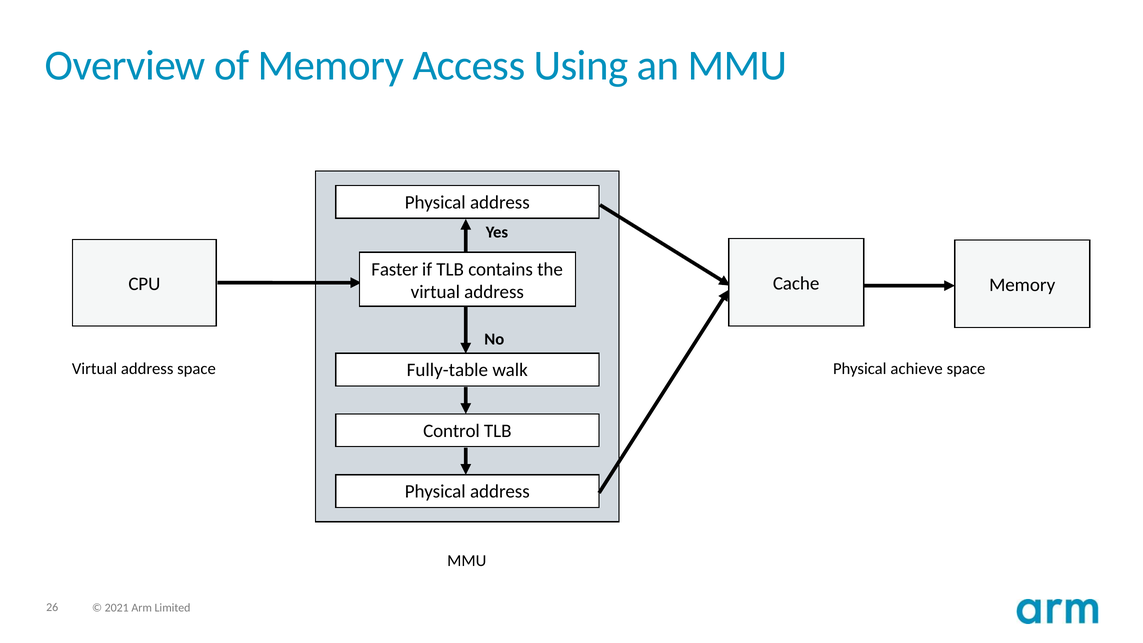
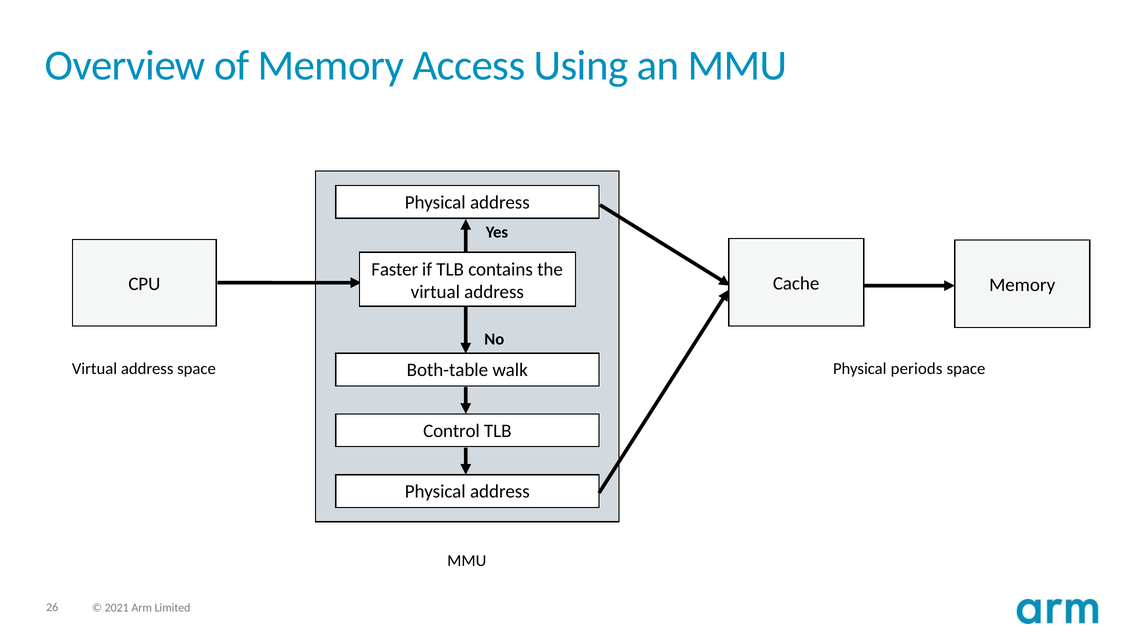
achieve: achieve -> periods
Fully-table: Fully-table -> Both-table
